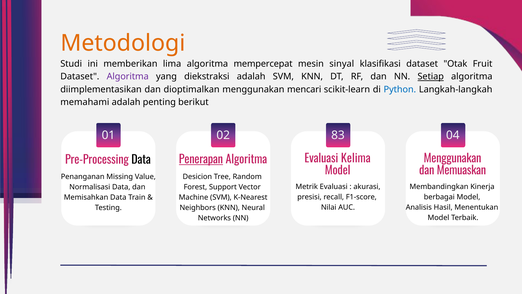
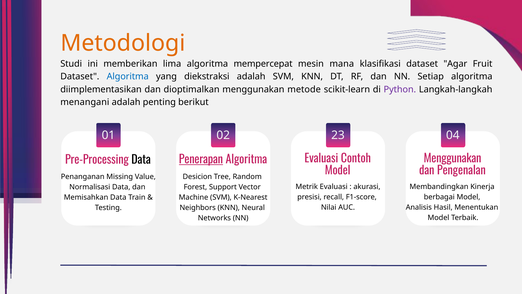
sinyal: sinyal -> mana
Otak: Otak -> Agar
Algoritma at (128, 77) colour: purple -> blue
Setiap underline: present -> none
mencari: mencari -> metode
Python colour: blue -> purple
memahami: memahami -> menangani
83: 83 -> 23
Kelima: Kelima -> Contoh
Memuaskan: Memuaskan -> Pengenalan
